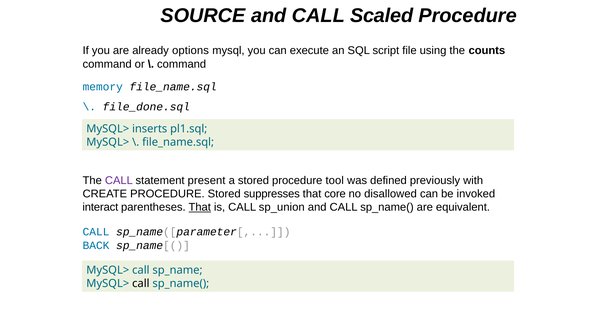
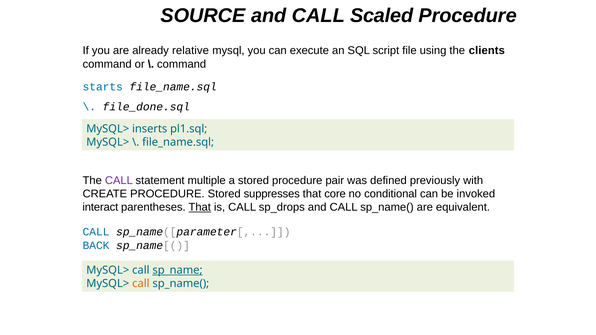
options: options -> relative
counts: counts -> clients
memory: memory -> starts
present: present -> multiple
tool: tool -> pair
disallowed: disallowed -> conditional
sp_union: sp_union -> sp_drops
sp_name underline: none -> present
call at (141, 284) colour: black -> orange
